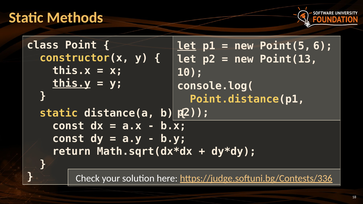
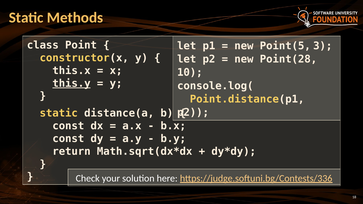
let at (187, 46) underline: present -> none
6: 6 -> 3
Point(13: Point(13 -> Point(28
